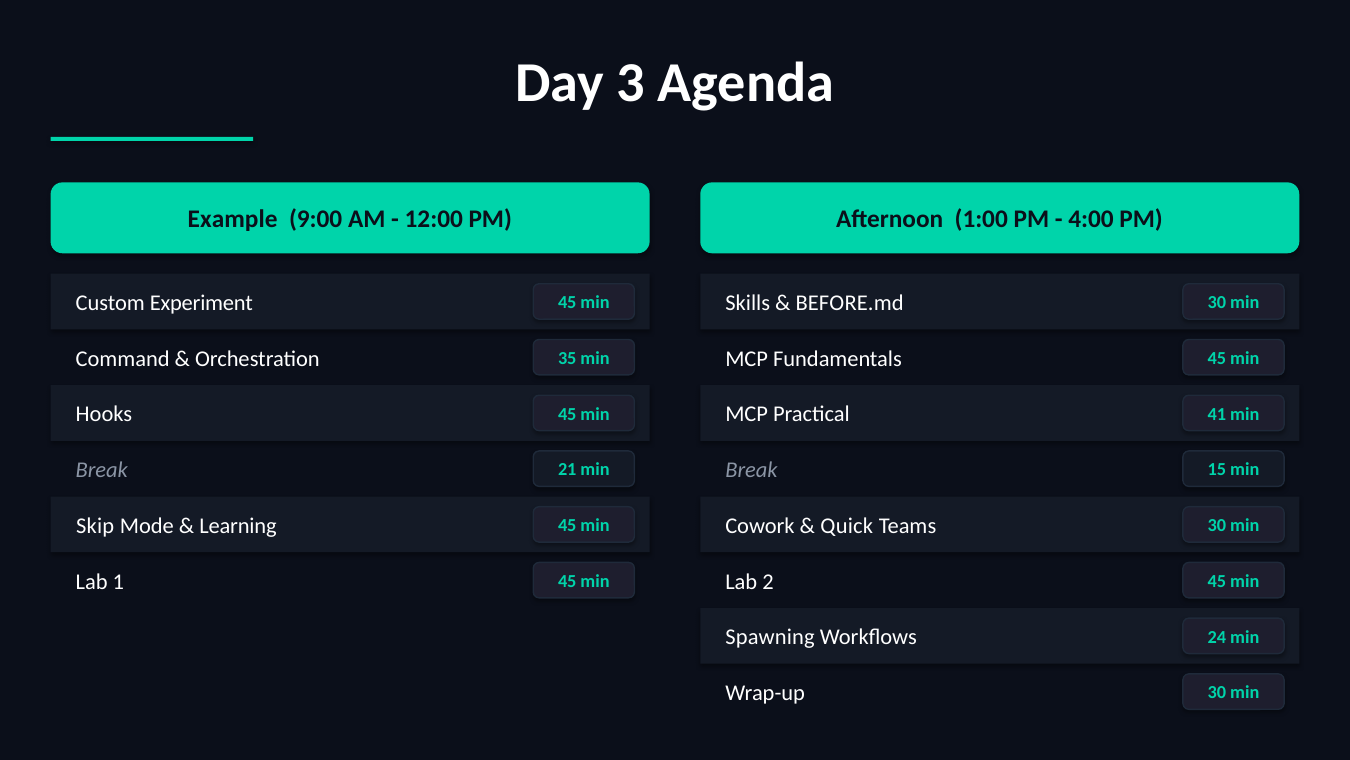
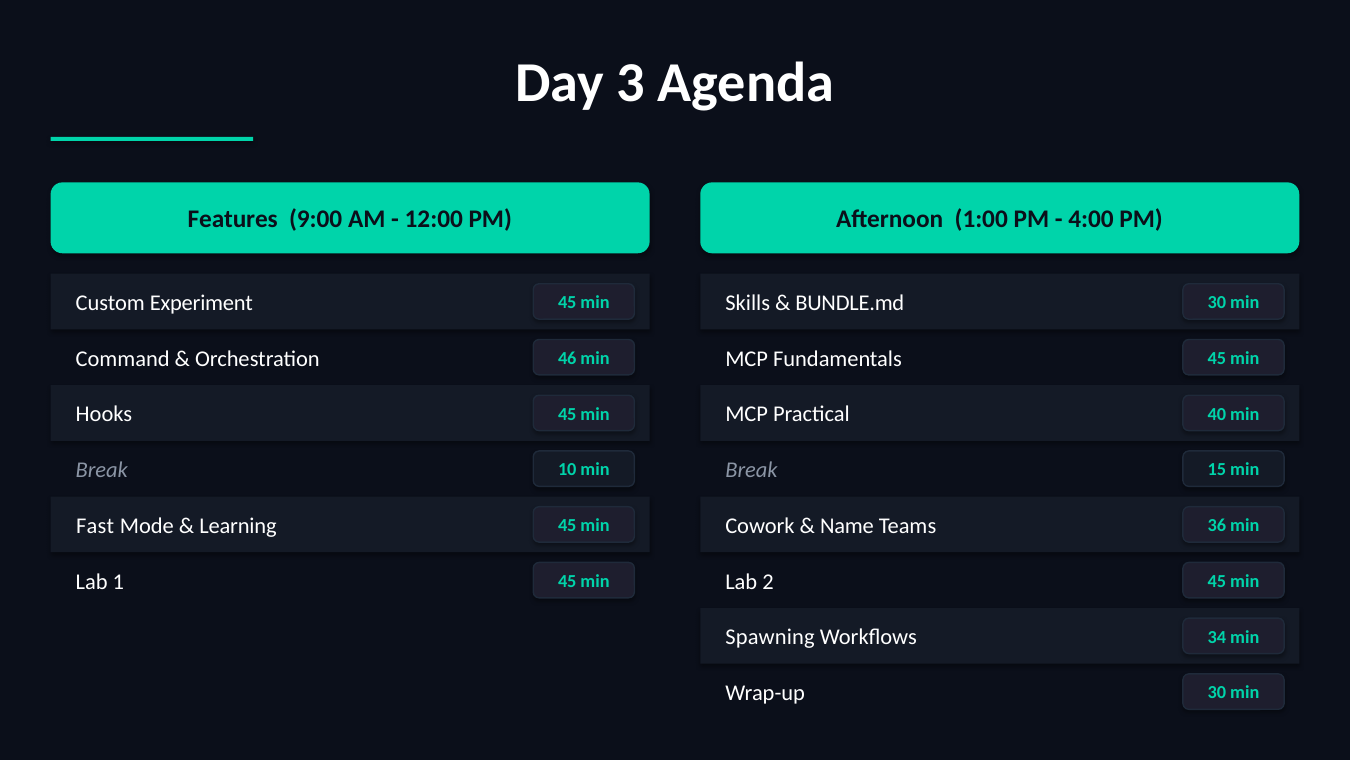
Example: Example -> Features
BEFORE.md: BEFORE.md -> BUNDLE.md
35: 35 -> 46
41: 41 -> 40
21: 21 -> 10
Skip: Skip -> Fast
Quick: Quick -> Name
Teams 30: 30 -> 36
24: 24 -> 34
